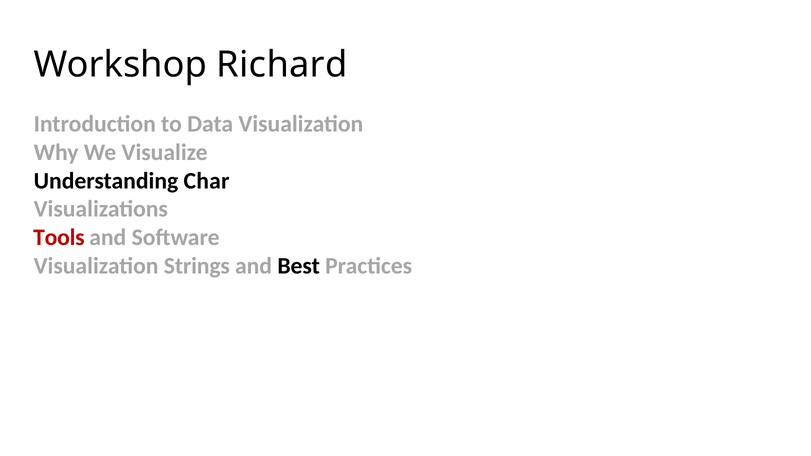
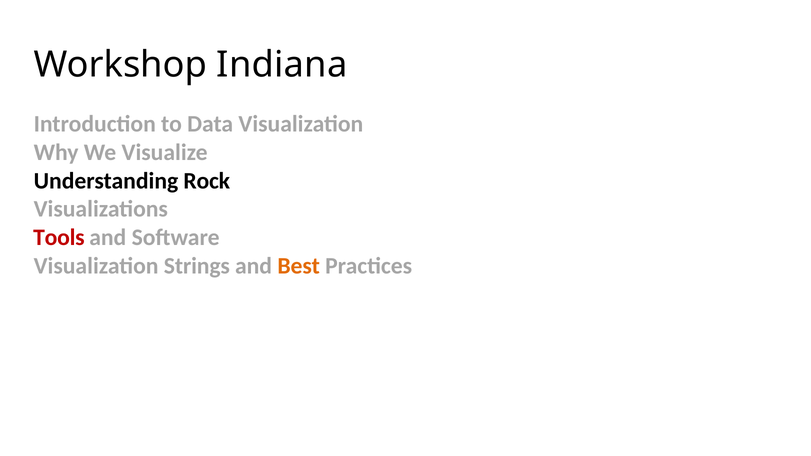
Richard: Richard -> Indiana
Char: Char -> Rock
Best colour: black -> orange
